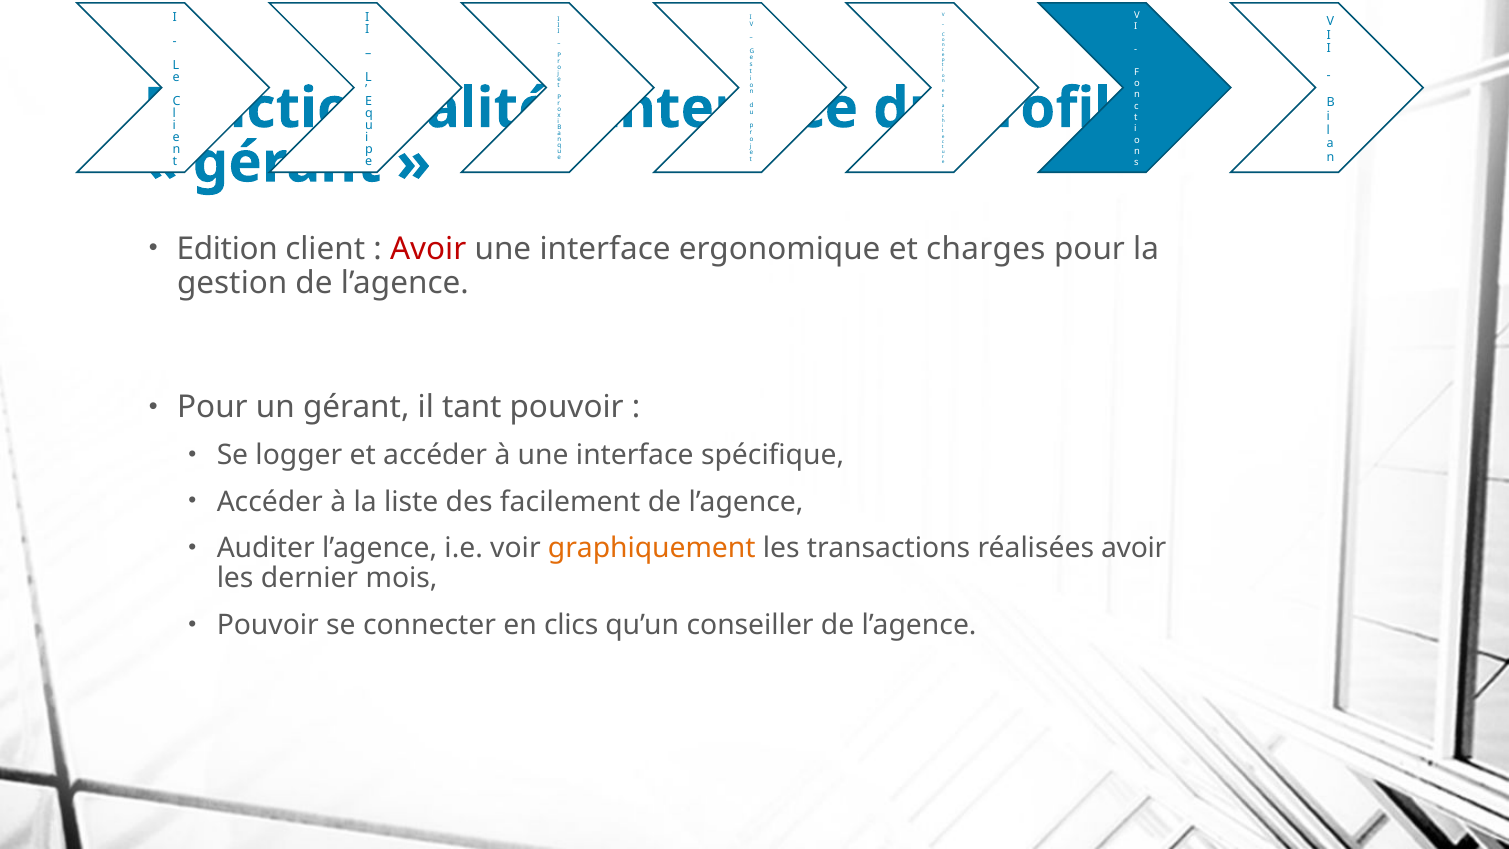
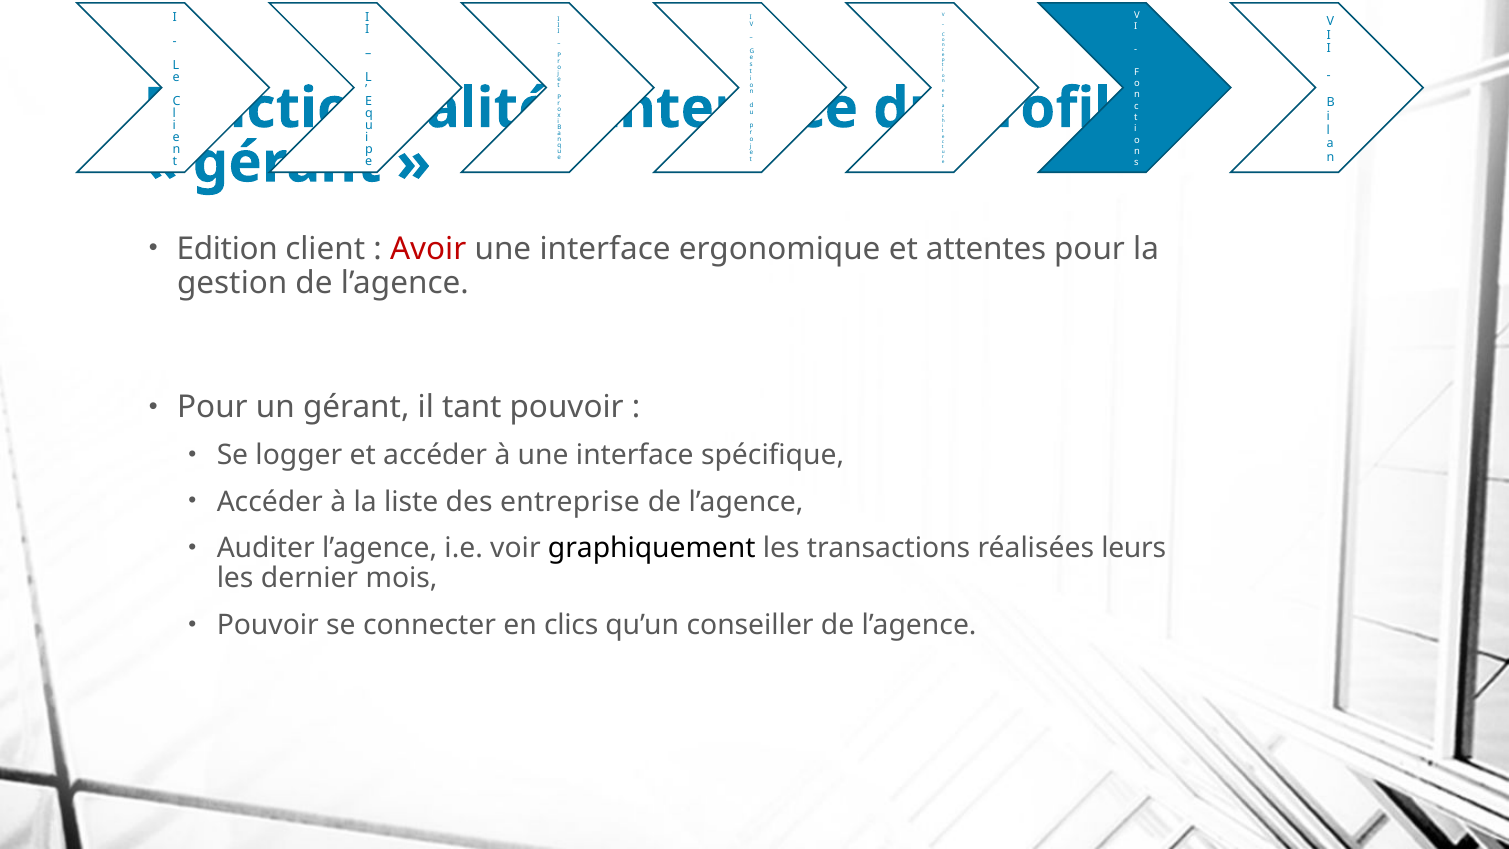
charges: charges -> attentes
facilement: facilement -> entreprise
graphiquement colour: orange -> black
réalisées avoir: avoir -> leurs
